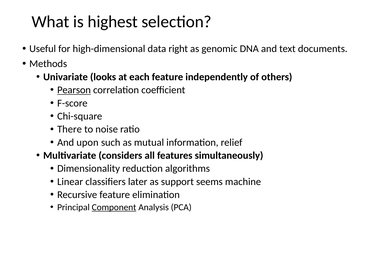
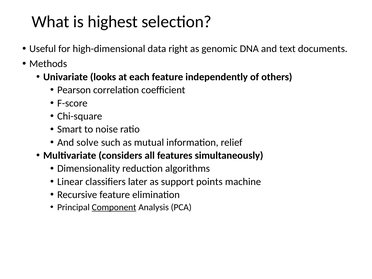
Pearson underline: present -> none
There: There -> Smart
upon: upon -> solve
seems: seems -> points
